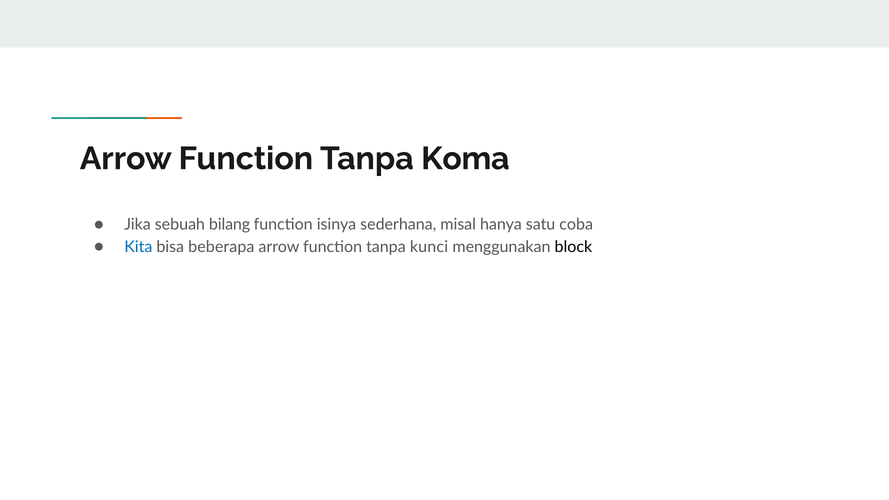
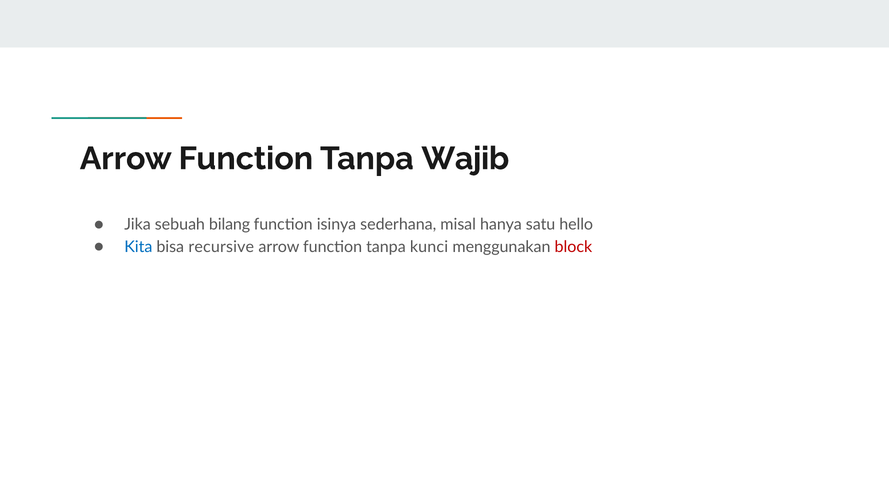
Koma: Koma -> Wajib
coba: coba -> hello
beberapa: beberapa -> recursive
block colour: black -> red
